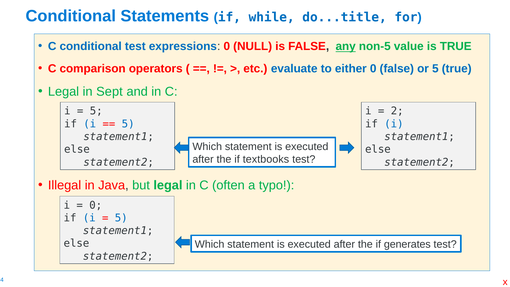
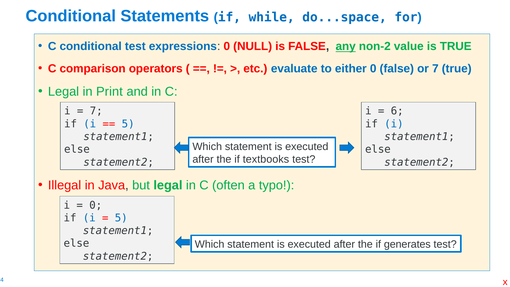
do...title: do...title -> do...space
non-5: non-5 -> non-2
or 5: 5 -> 7
Sept: Sept -> Print
5 at (96, 111): 5 -> 7
2: 2 -> 6
